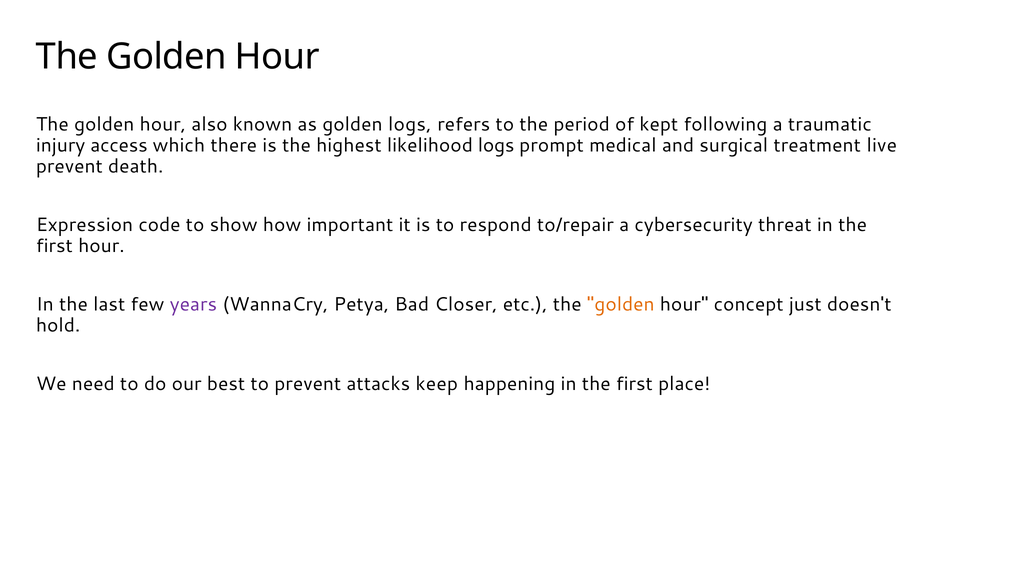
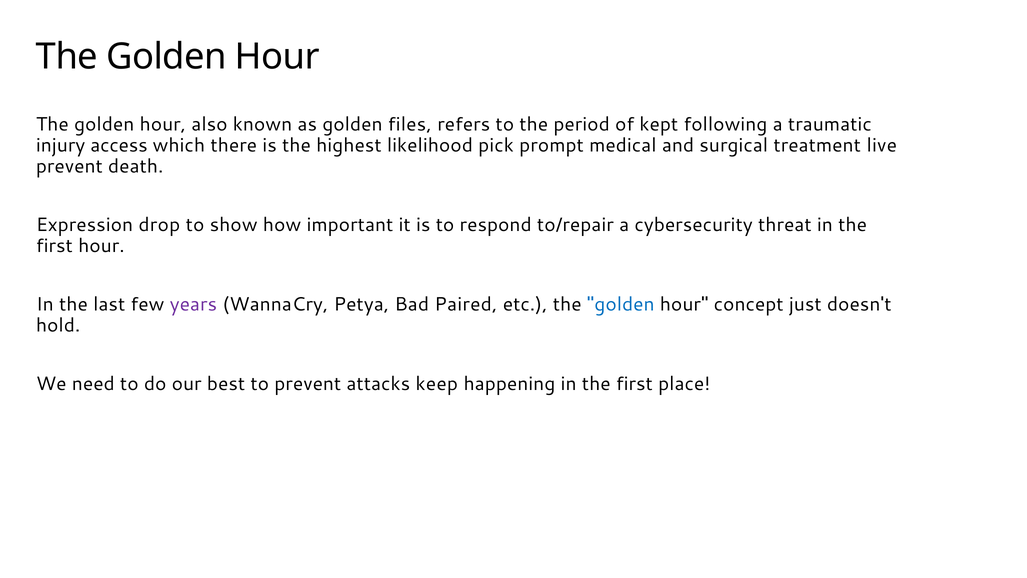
golden logs: logs -> files
likelihood logs: logs -> pick
code: code -> drop
Closer: Closer -> Paired
golden at (621, 304) colour: orange -> blue
